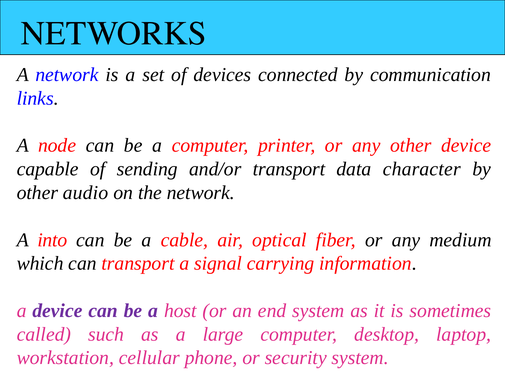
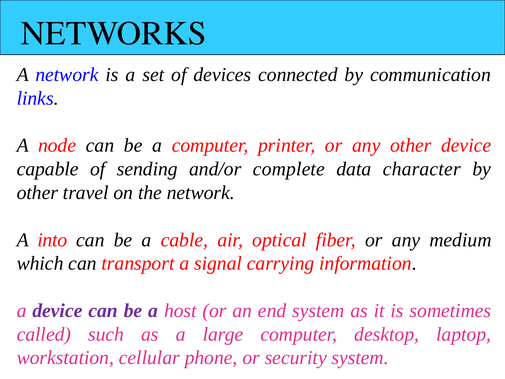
and/or transport: transport -> complete
audio: audio -> travel
